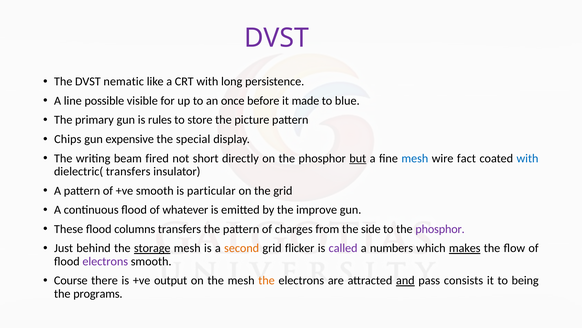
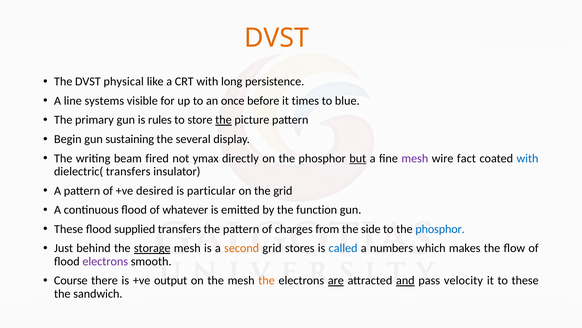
DVST at (276, 38) colour: purple -> orange
nematic: nematic -> physical
possible: possible -> systems
made: made -> times
the at (223, 120) underline: none -> present
Chips: Chips -> Begin
expensive: expensive -> sustaining
special: special -> several
short: short -> ymax
mesh at (415, 158) colour: blue -> purple
+ve smooth: smooth -> desired
improve: improve -> function
columns: columns -> supplied
phosphor at (440, 229) colour: purple -> blue
flicker: flicker -> stores
called colour: purple -> blue
makes underline: present -> none
are underline: none -> present
consists: consists -> velocity
to being: being -> these
programs: programs -> sandwich
